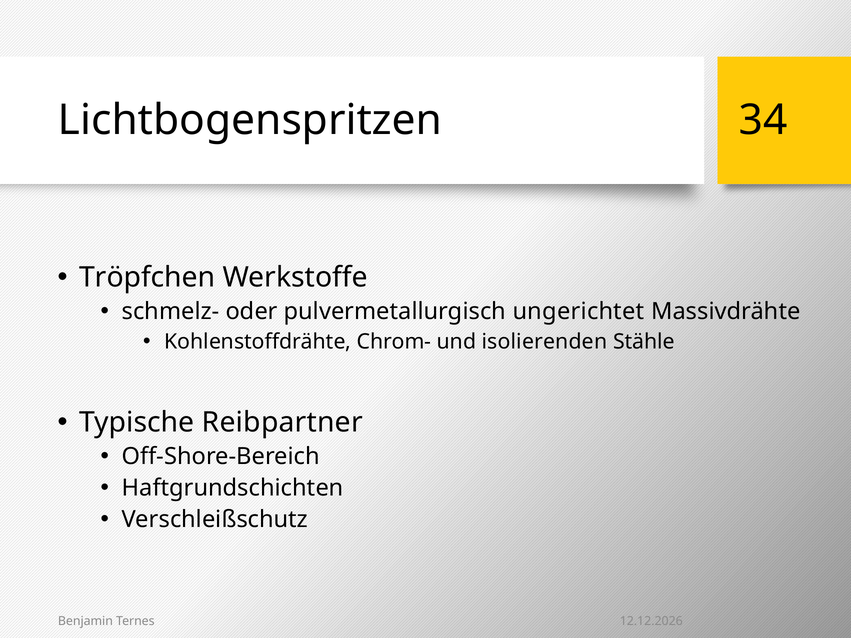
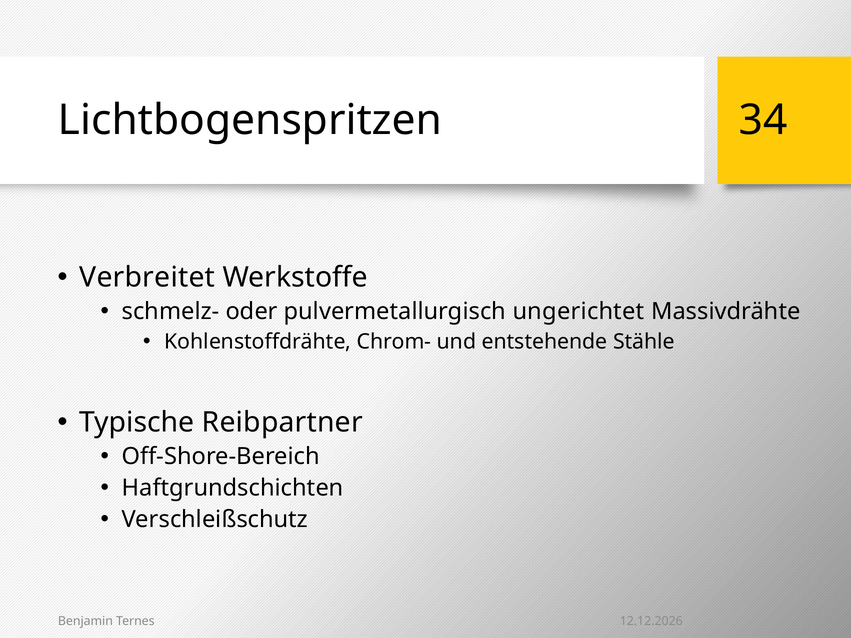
Tröpfchen: Tröpfchen -> Verbreitet
isolierenden: isolierenden -> entstehende
